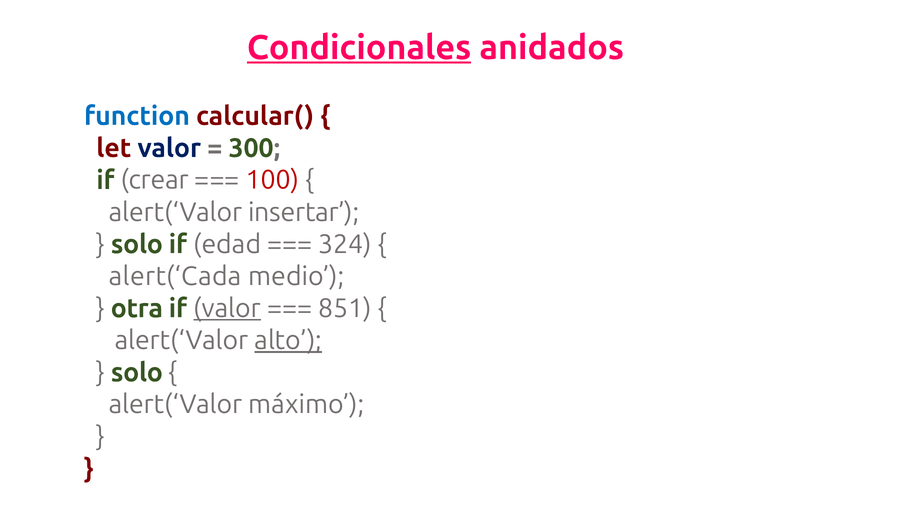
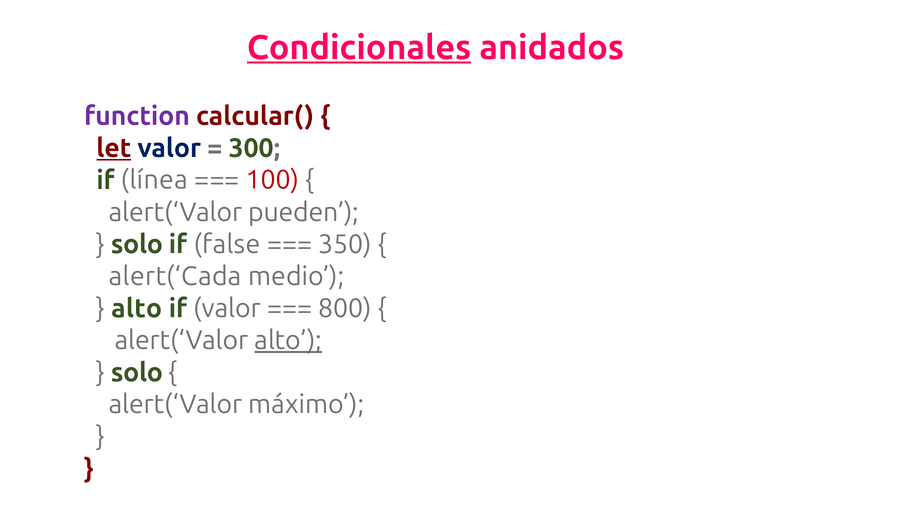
function colour: blue -> purple
let underline: none -> present
crear: crear -> línea
insertar: insertar -> pueden
edad: edad -> false
324: 324 -> 350
otra at (137, 308): otra -> alto
valor at (227, 308) underline: present -> none
851: 851 -> 800
